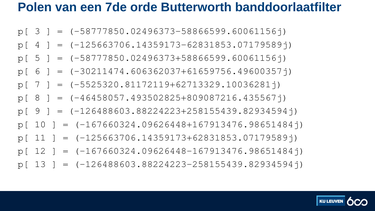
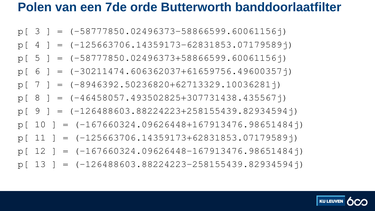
-5525320.81172119+62713329.10036281j: -5525320.81172119+62713329.10036281j -> -8946392.50236820+62713329.10036281j
-46458057.493502825+809087216.435567j: -46458057.493502825+809087216.435567j -> -46458057.493502825+307731438.435567j
